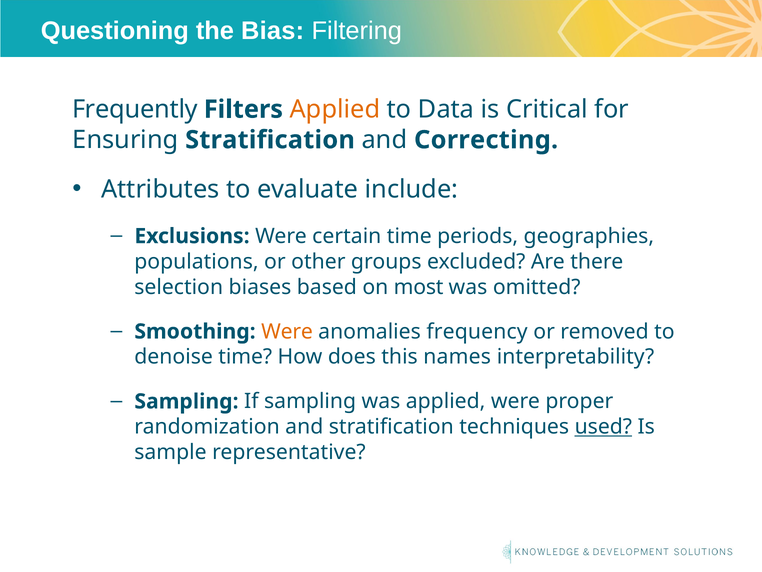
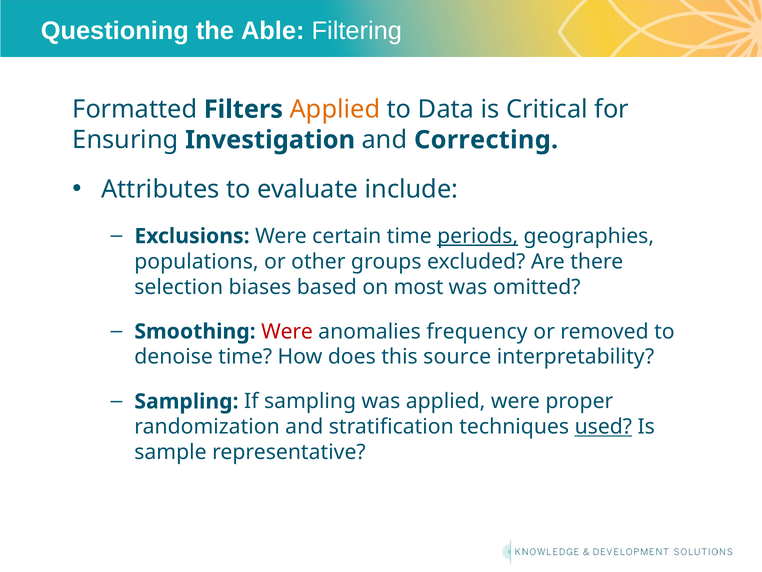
Bias: Bias -> Able
Frequently: Frequently -> Formatted
Ensuring Stratification: Stratification -> Investigation
periods underline: none -> present
Were at (287, 331) colour: orange -> red
names: names -> source
